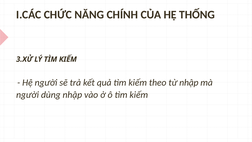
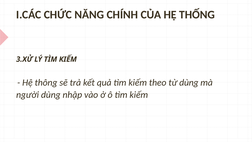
Hệ người: người -> thông
từ nhập: nhập -> dùng
